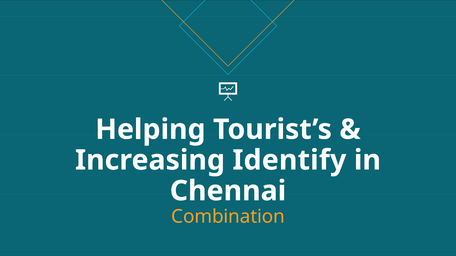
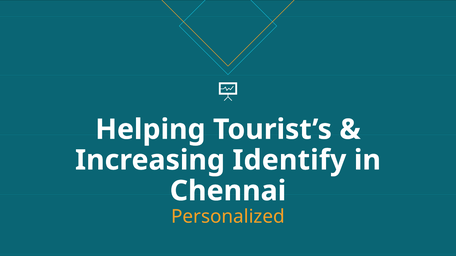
Combination: Combination -> Personalized
